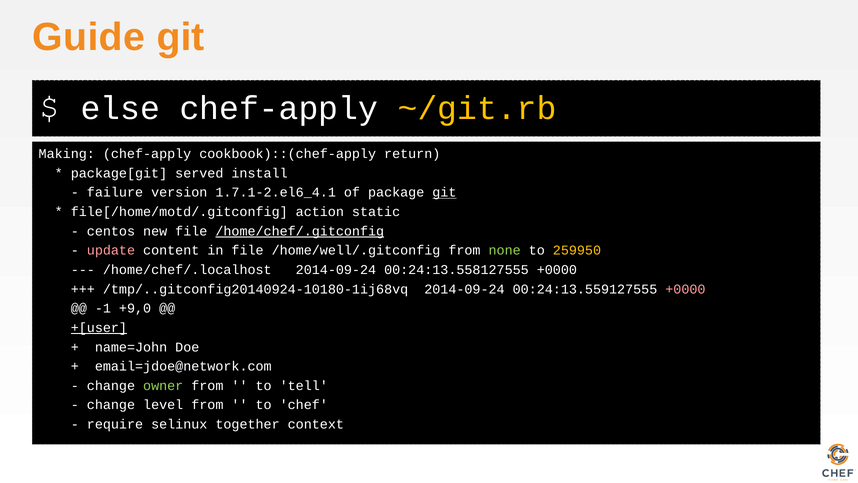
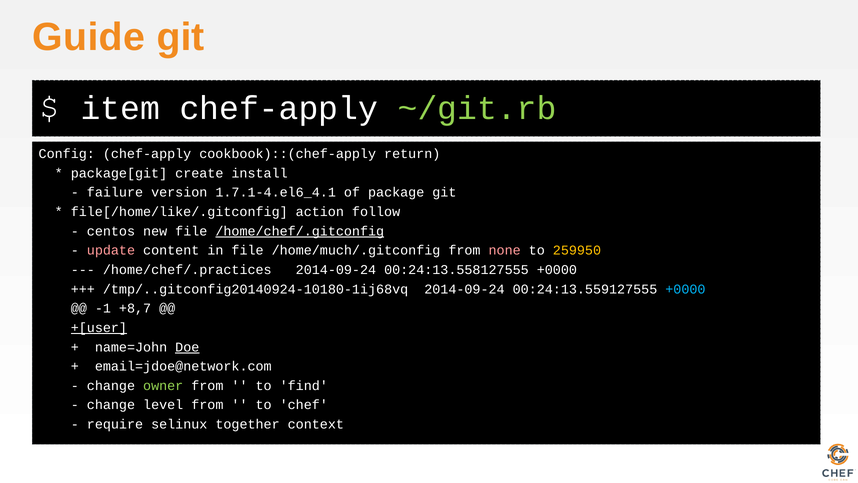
else: else -> item
~/git.rb colour: yellow -> light green
Making: Making -> Config
served: served -> create
1.7.1-2.el6_4.1: 1.7.1-2.el6_4.1 -> 1.7.1-4.el6_4.1
git at (444, 192) underline: present -> none
file[/home/motd/.gitconfig: file[/home/motd/.gitconfig -> file[/home/like/.gitconfig
static: static -> follow
/home/well/.gitconfig: /home/well/.gitconfig -> /home/much/.gitconfig
none colour: light green -> pink
/home/chef/.localhost: /home/chef/.localhost -> /home/chef/.practices
+0000 at (685, 289) colour: pink -> light blue
+9,0: +9,0 -> +8,7
Doe underline: none -> present
tell: tell -> find
